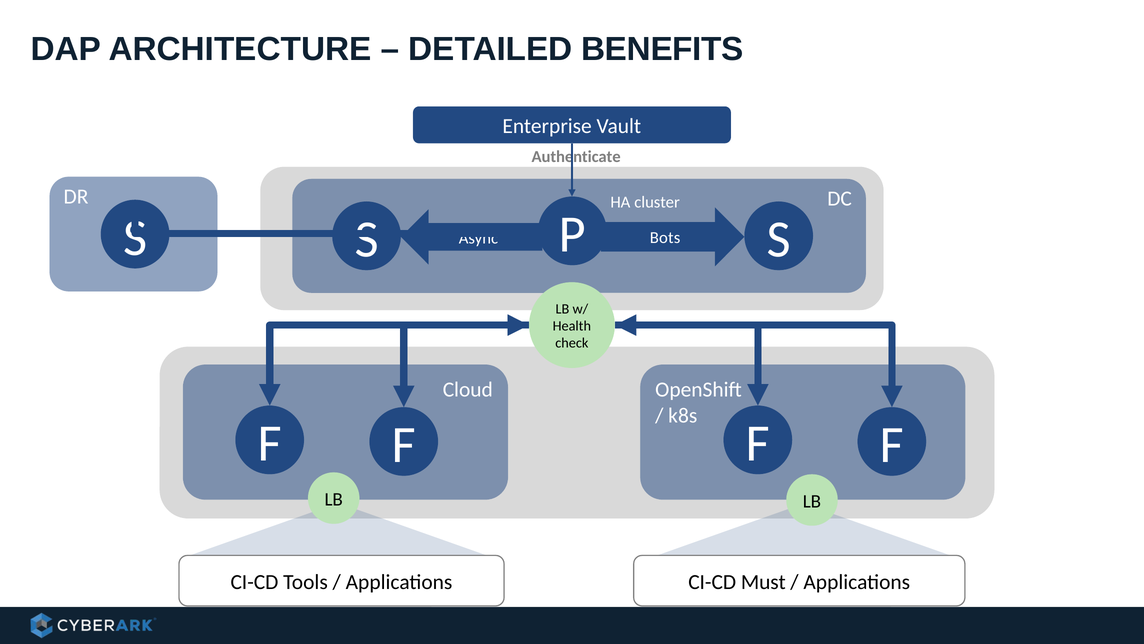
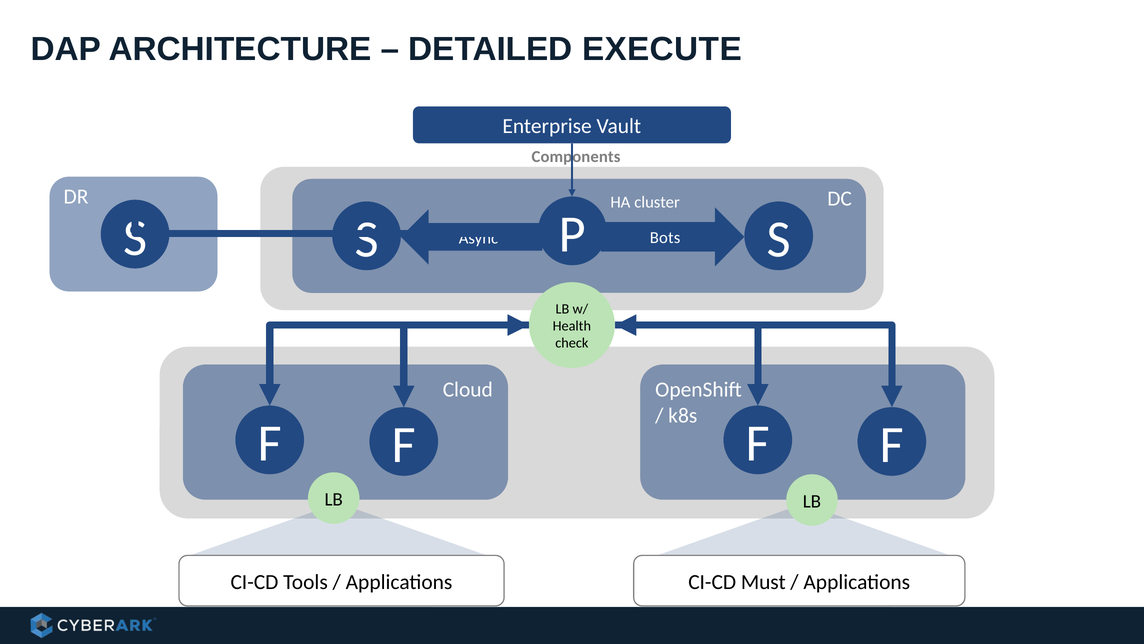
BENEFITS: BENEFITS -> EXECUTE
Authenticate: Authenticate -> Components
